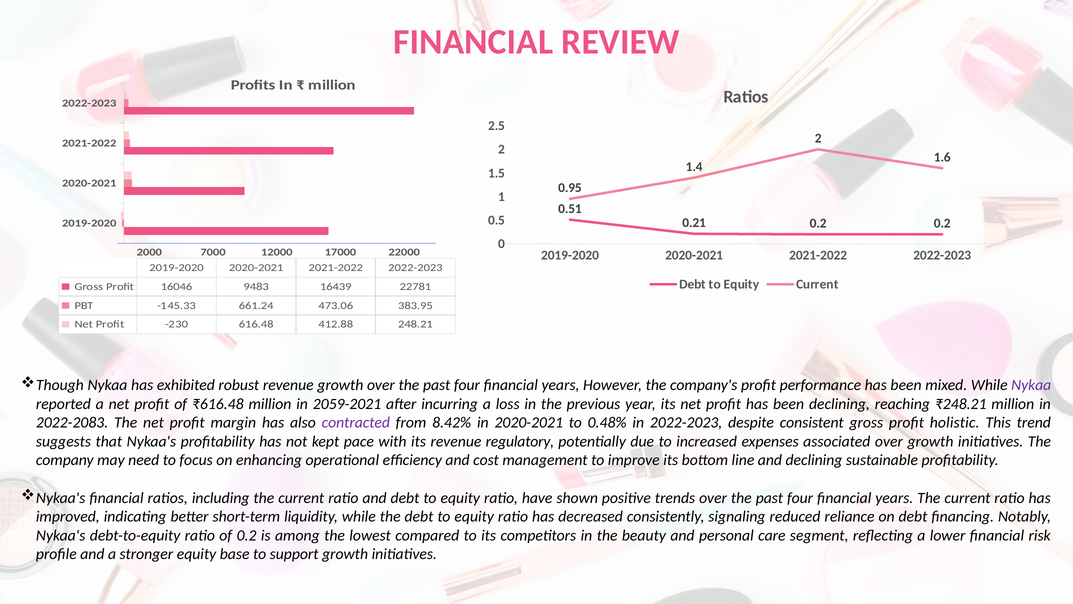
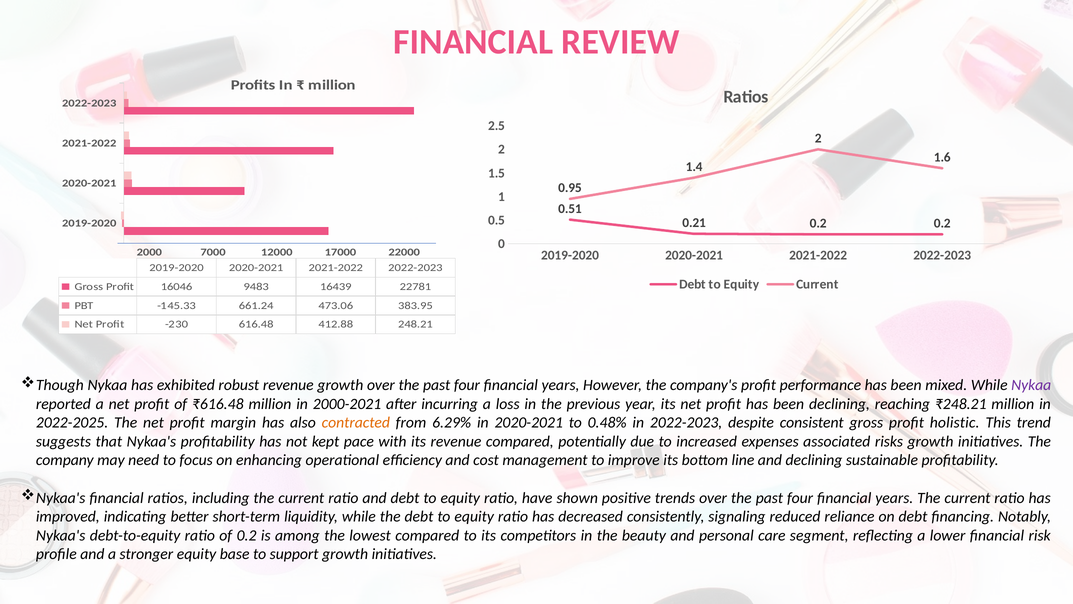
2059-2021: 2059-2021 -> 2000-2021
2022-2083: 2022-2083 -> 2022-2025
contracted colour: purple -> orange
8.42%: 8.42% -> 6.29%
revenue regulatory: regulatory -> compared
associated over: over -> risks
